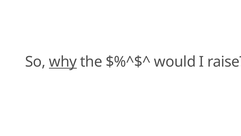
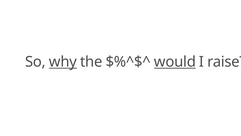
would underline: none -> present
